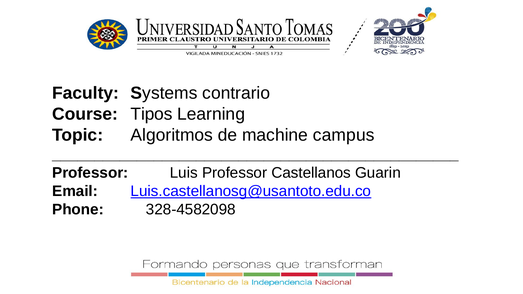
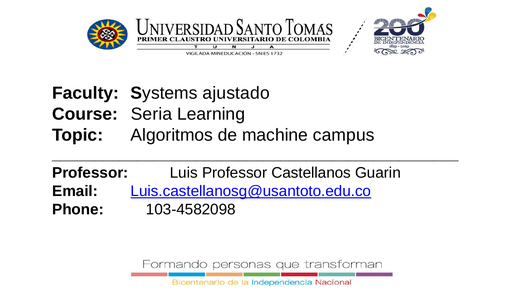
contrario: contrario -> ajustado
Tipos: Tipos -> Seria
328-4582098: 328-4582098 -> 103-4582098
